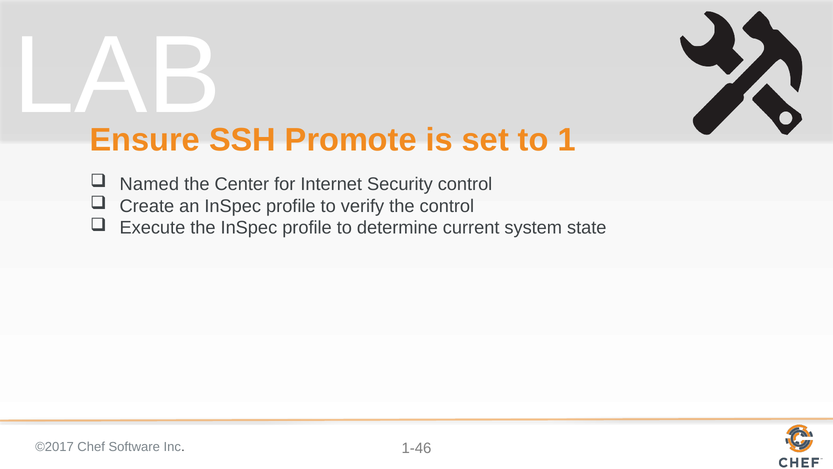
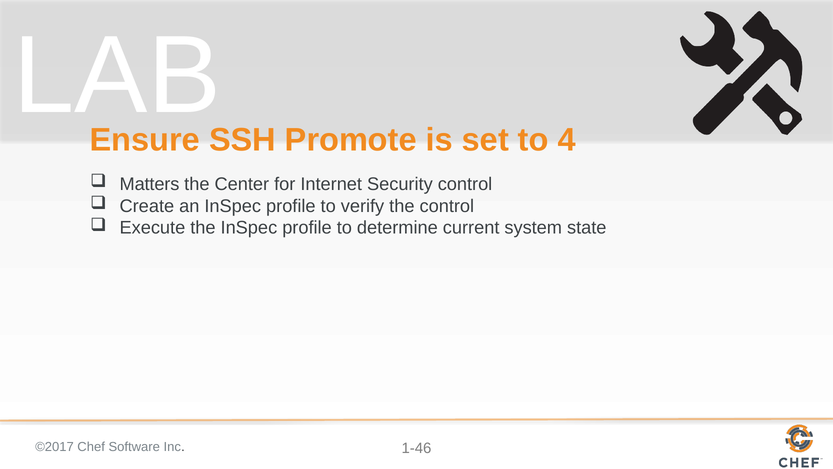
1: 1 -> 4
Named: Named -> Matters
